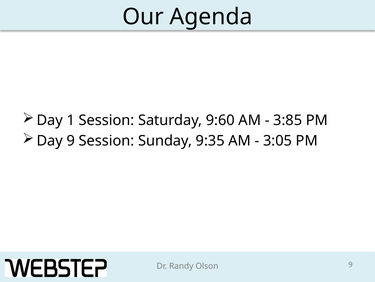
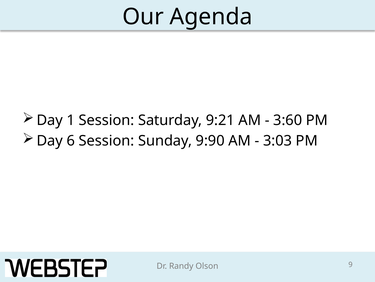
9:60: 9:60 -> 9:21
3:85: 3:85 -> 3:60
Day 9: 9 -> 6
9:35: 9:35 -> 9:90
3:05: 3:05 -> 3:03
